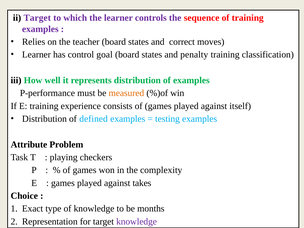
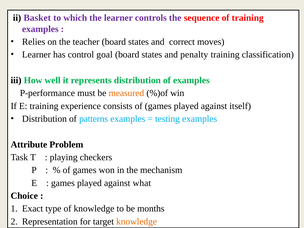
ii Target: Target -> Basket
defined: defined -> patterns
the complexity: complexity -> mechanism
takes: takes -> what
knowledge at (137, 221) colour: purple -> orange
